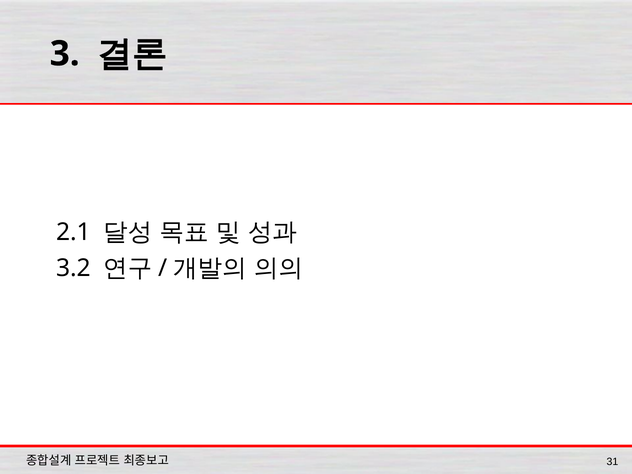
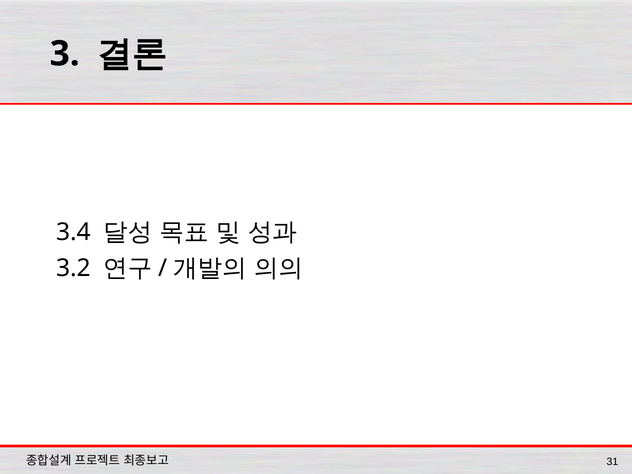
2.1: 2.1 -> 3.4
